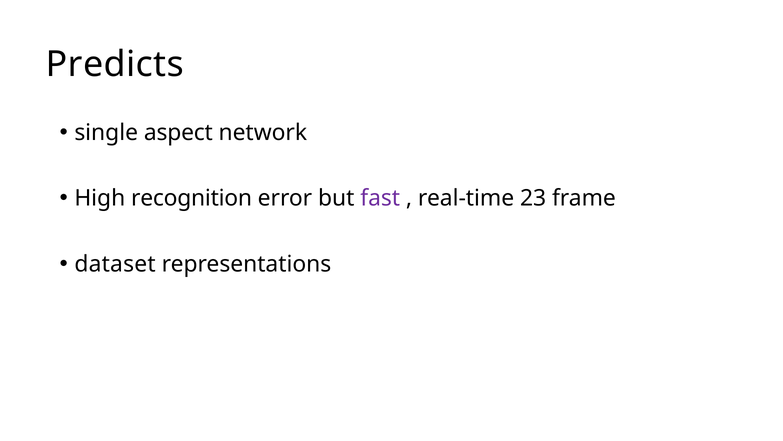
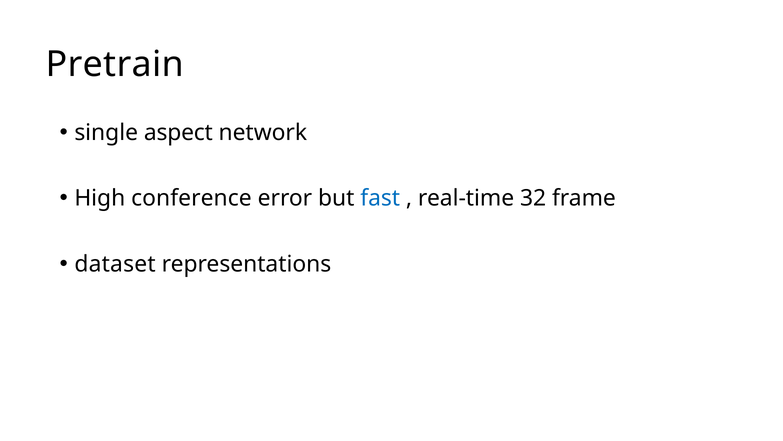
Predicts: Predicts -> Pretrain
recognition: recognition -> conference
fast colour: purple -> blue
23: 23 -> 32
